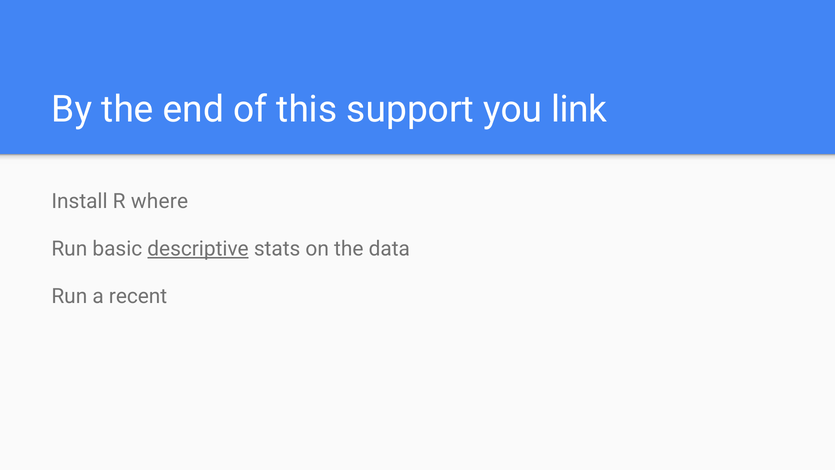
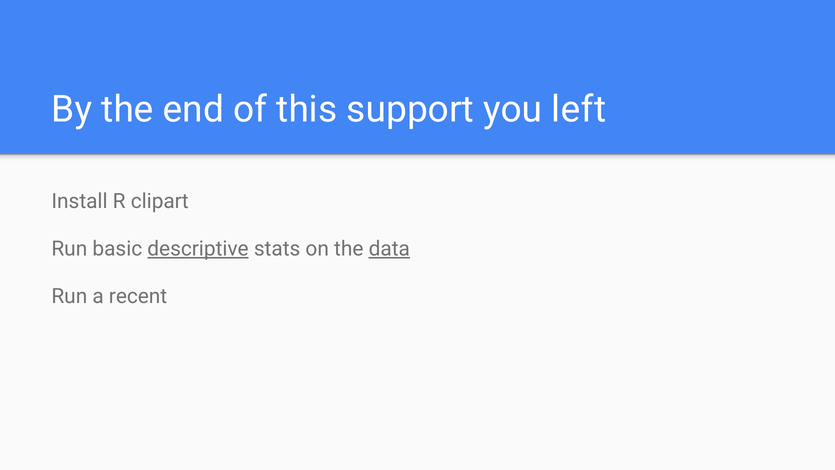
link: link -> left
where: where -> clipart
data underline: none -> present
